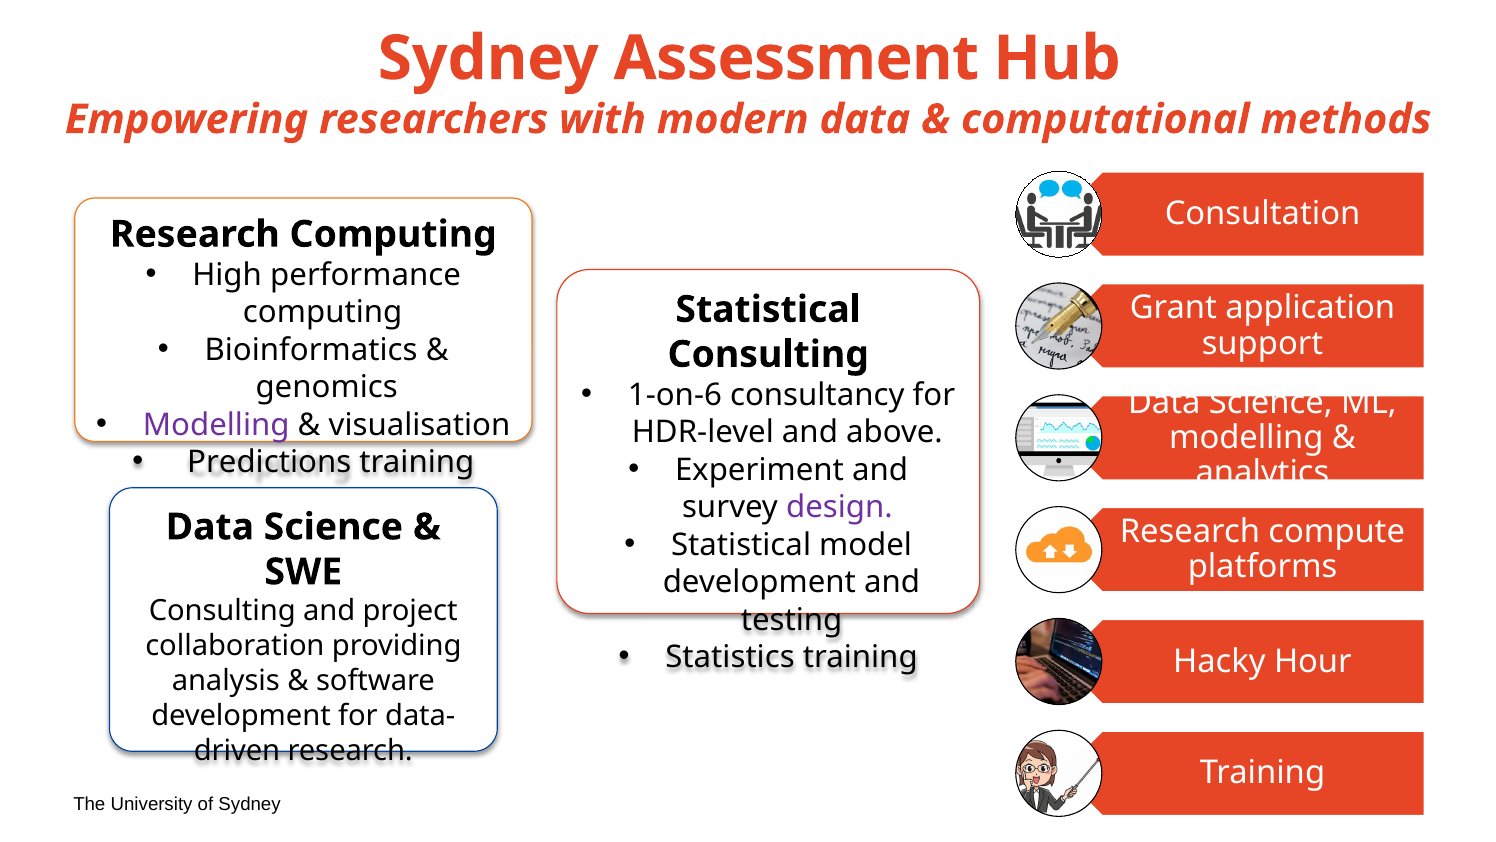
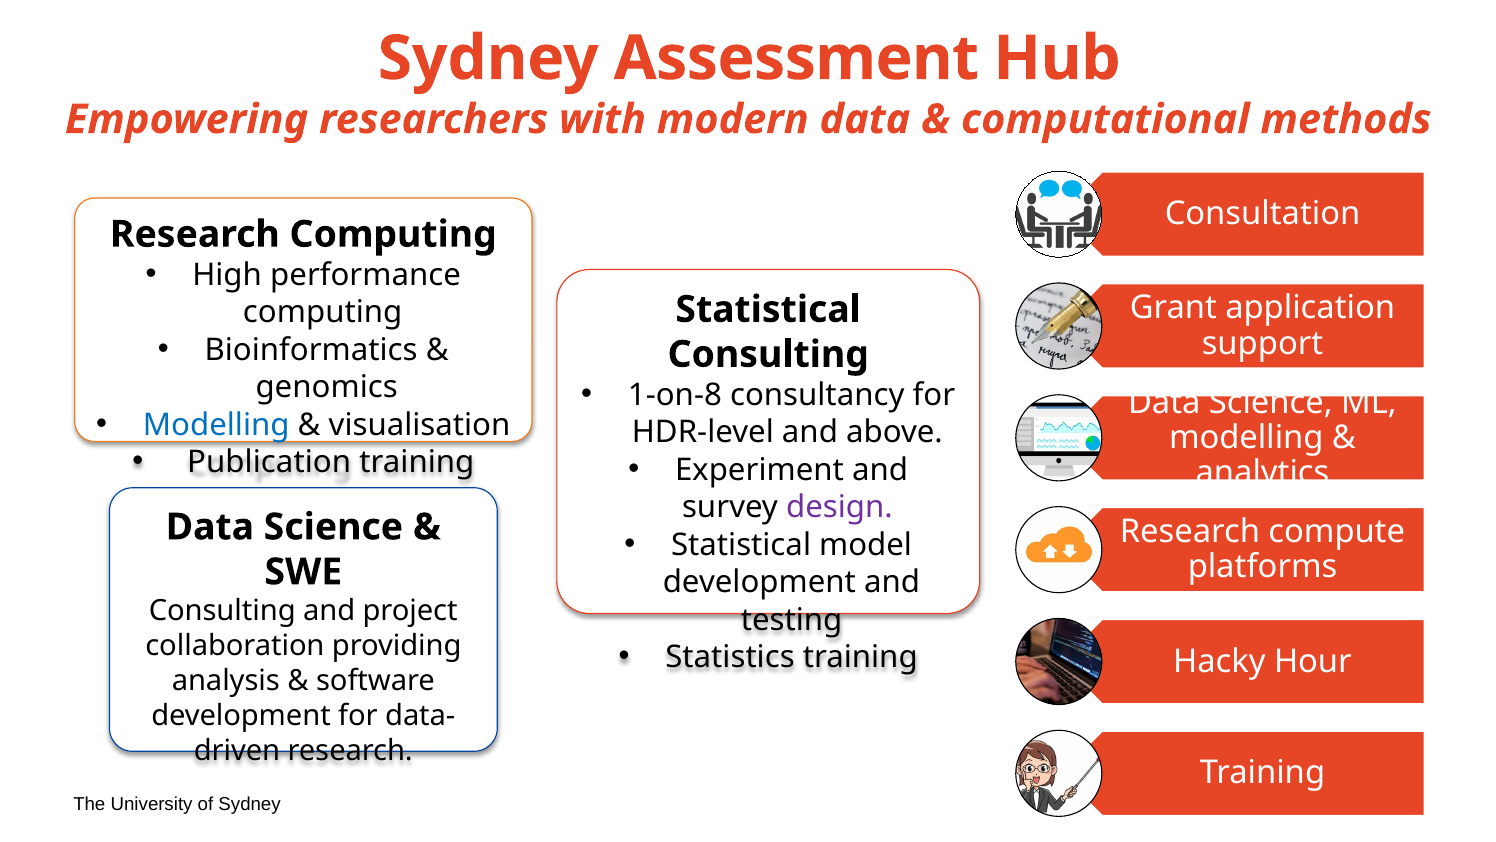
1-on-6: 1-on-6 -> 1-on-8
Modelling at (216, 425) colour: purple -> blue
Predictions: Predictions -> Publication
